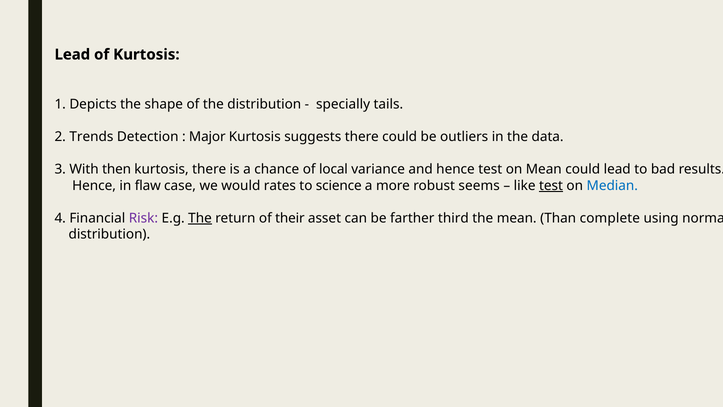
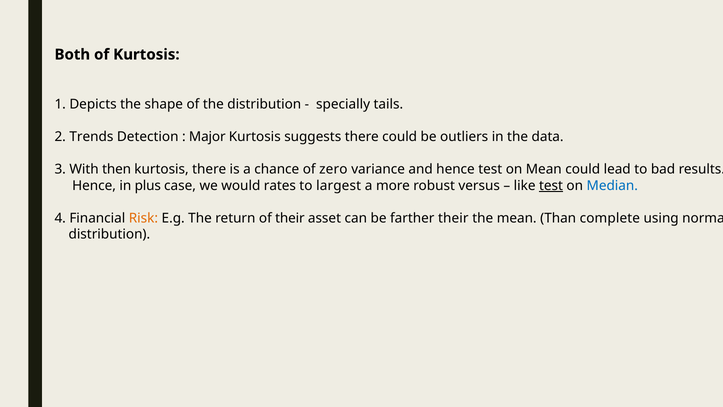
Lead at (72, 54): Lead -> Both
local: local -> zero
flaw: flaw -> plus
science: science -> largest
seems: seems -> versus
Risk colour: purple -> orange
The at (200, 218) underline: present -> none
farther third: third -> their
